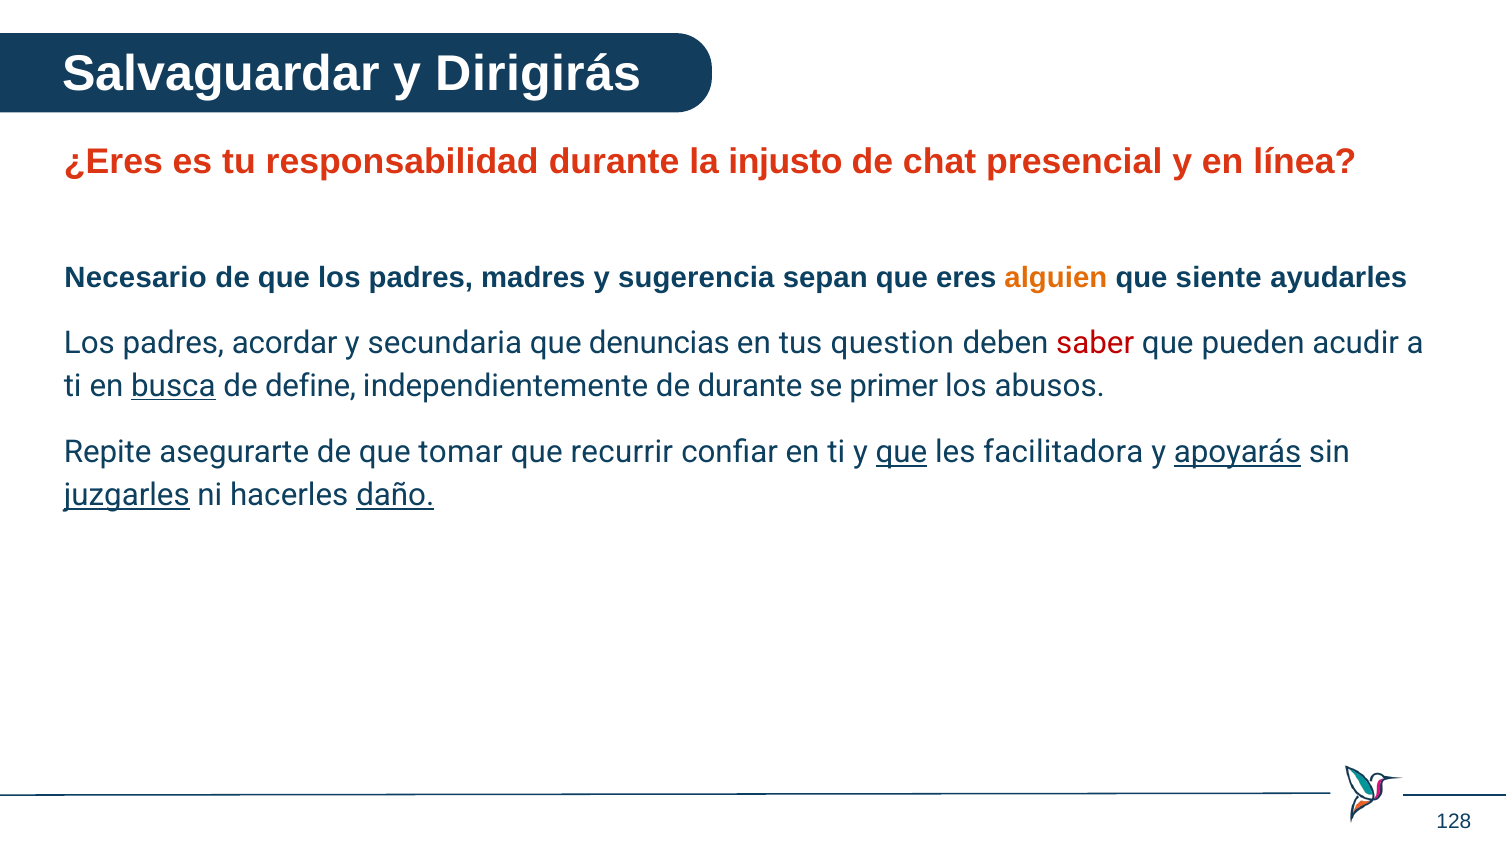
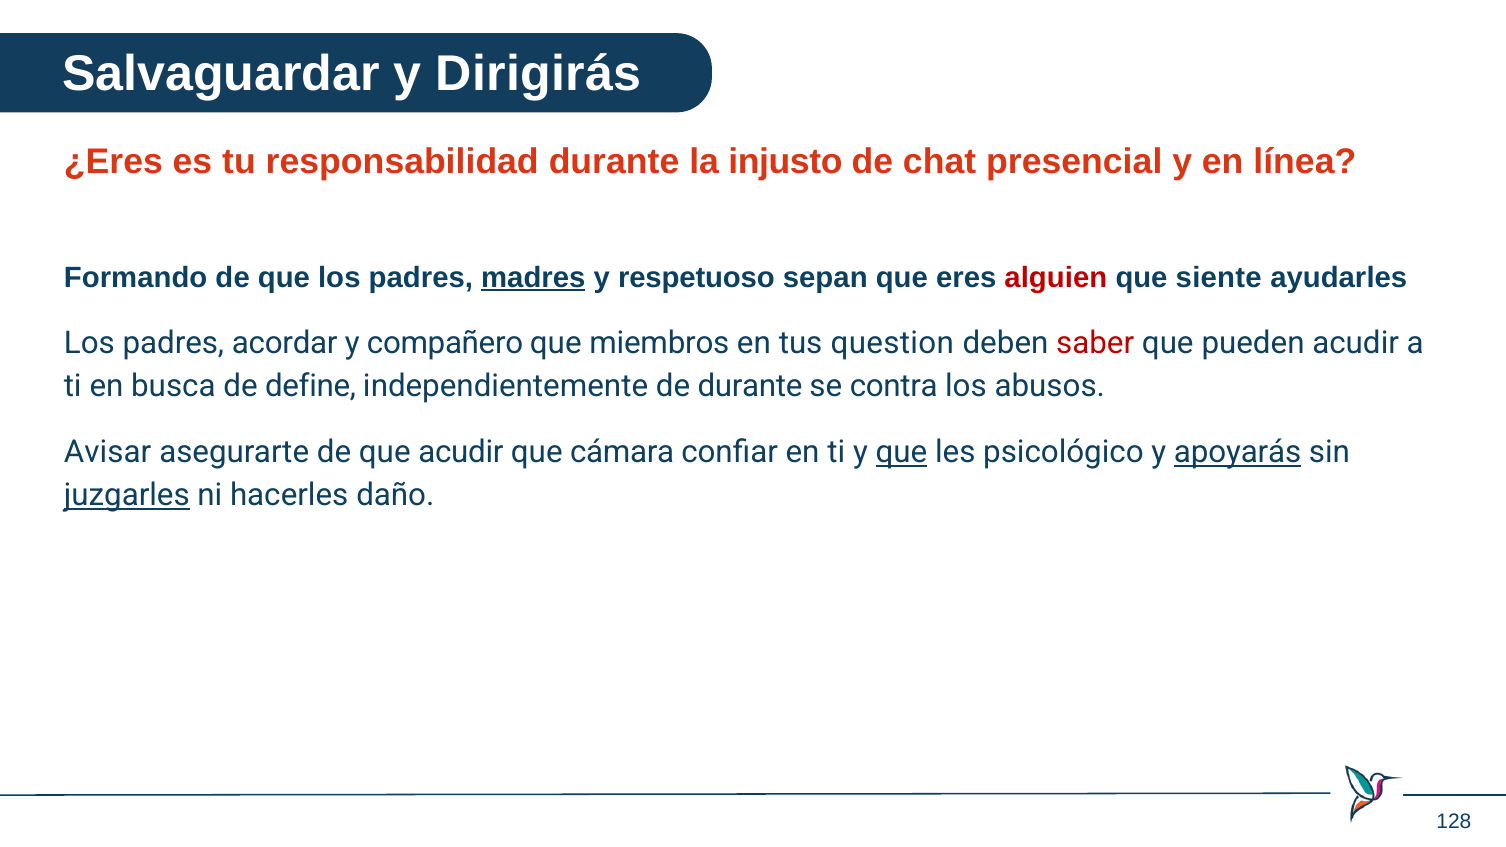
Necesario: Necesario -> Formando
madres underline: none -> present
sugerencia: sugerencia -> respetuoso
alguien colour: orange -> red
secundaria: secundaria -> compañero
denuncias: denuncias -> miembros
busca underline: present -> none
primer: primer -> contra
Repite: Repite -> Avisar
que tomar: tomar -> acudir
recurrir: recurrir -> cámara
facilitadora: facilitadora -> psicológico
daño underline: present -> none
